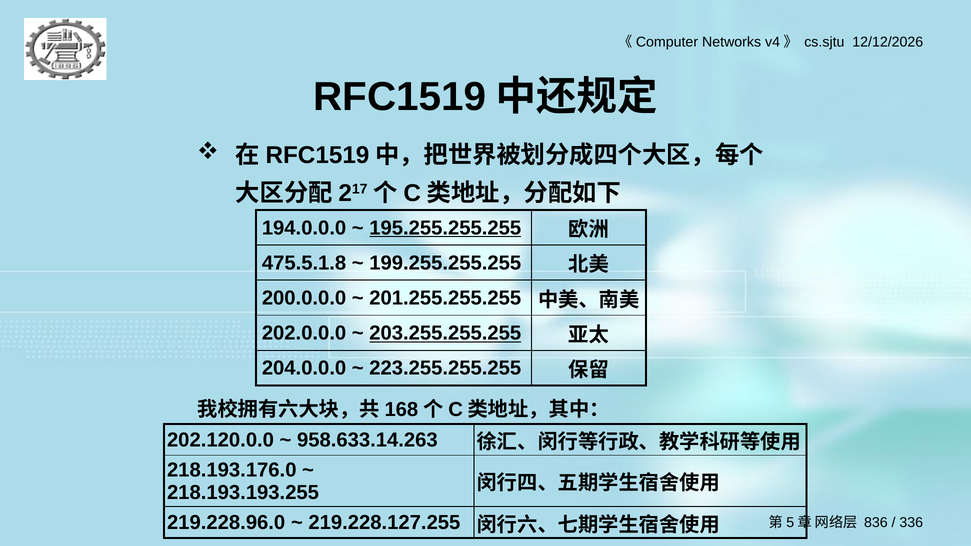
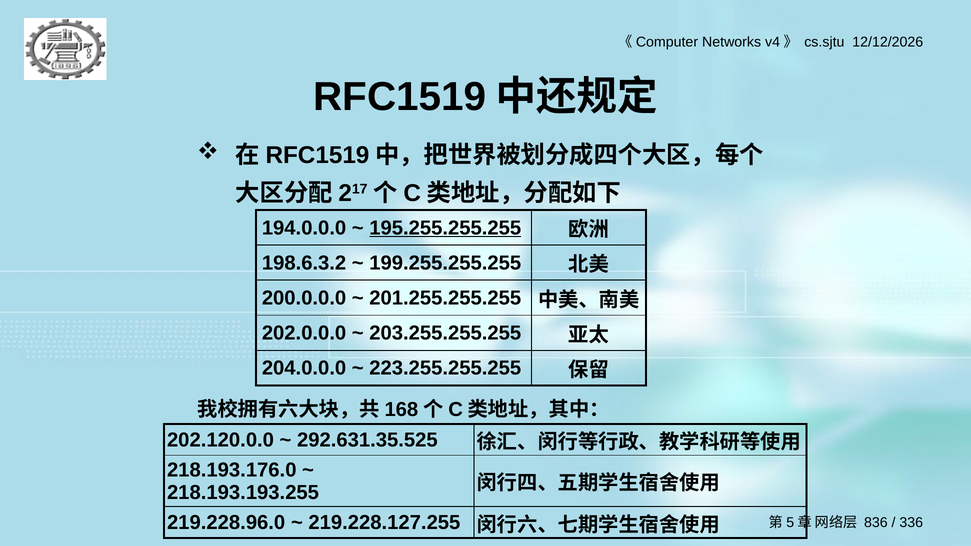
475.5.1.8: 475.5.1.8 -> 198.6.3.2
203.255.255.255 underline: present -> none
958.633.14.263: 958.633.14.263 -> 292.631.35.525
